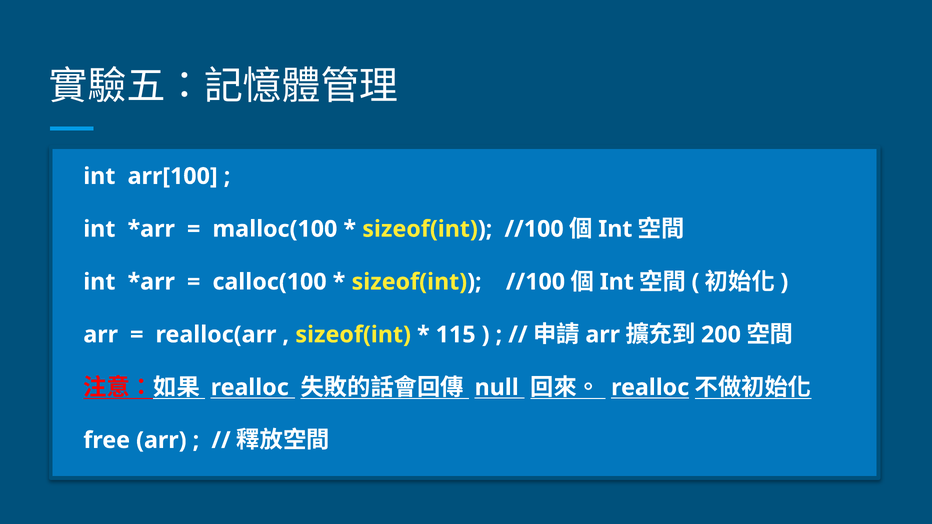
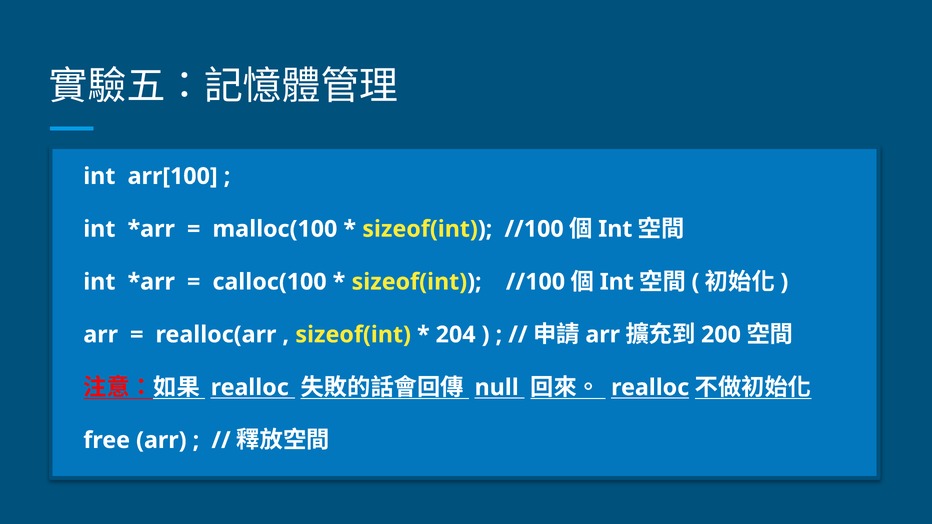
115: 115 -> 204
